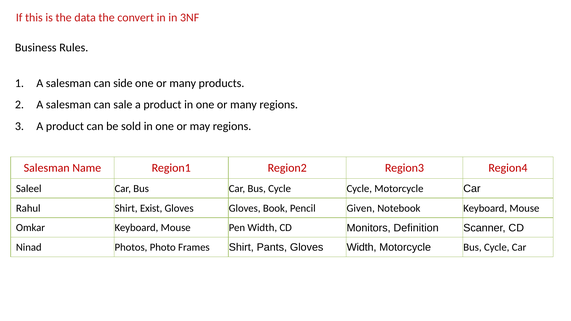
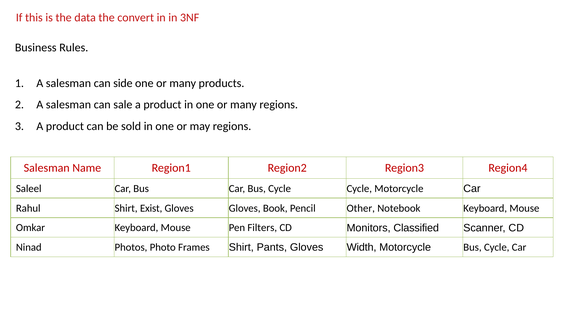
Given: Given -> Other
Pen Width: Width -> Filters
Definition: Definition -> Classified
